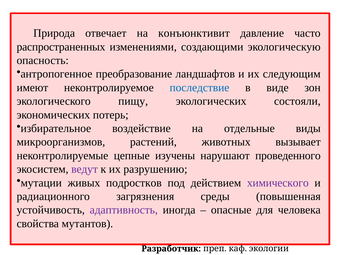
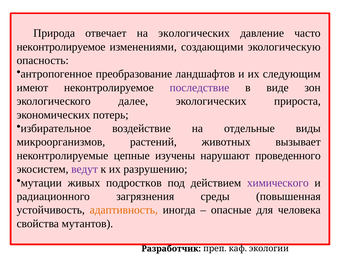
на конъюнктивит: конъюнктивит -> экологических
распространенных at (61, 47): распространенных -> неконтролируемое
последствие colour: blue -> purple
пищу: пищу -> далее
состояли: состояли -> прироста
адаптивность colour: purple -> orange
